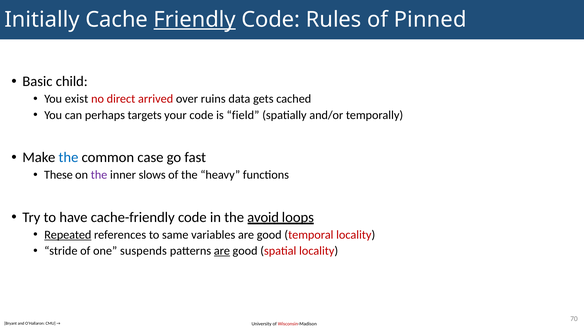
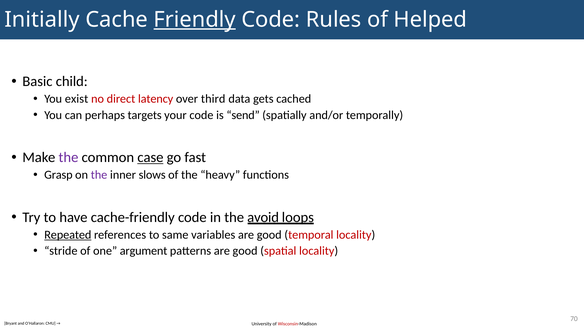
Pinned: Pinned -> Helped
arrived: arrived -> latency
ruins: ruins -> third
field: field -> send
the at (68, 158) colour: blue -> purple
case underline: none -> present
These: These -> Grasp
suspends: suspends -> argument
are at (222, 251) underline: present -> none
